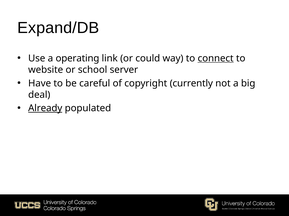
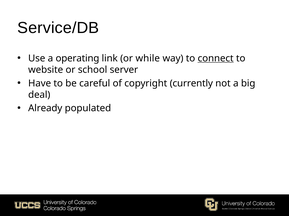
Expand/DB: Expand/DB -> Service/DB
could: could -> while
Already underline: present -> none
